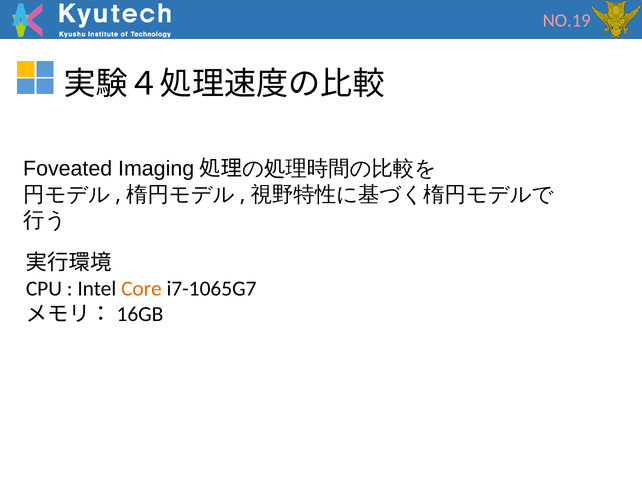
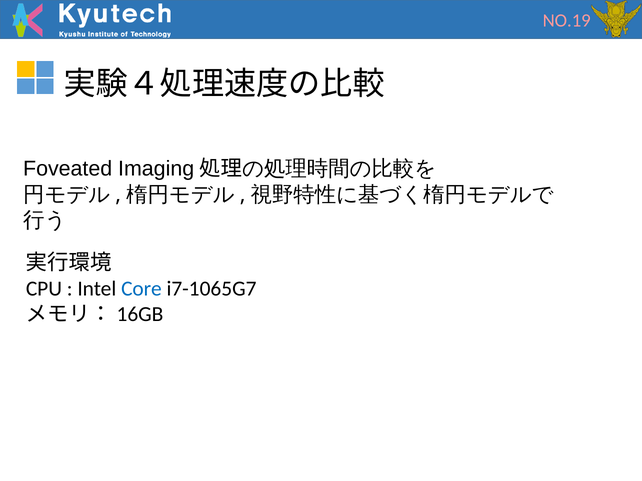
Core colour: orange -> blue
